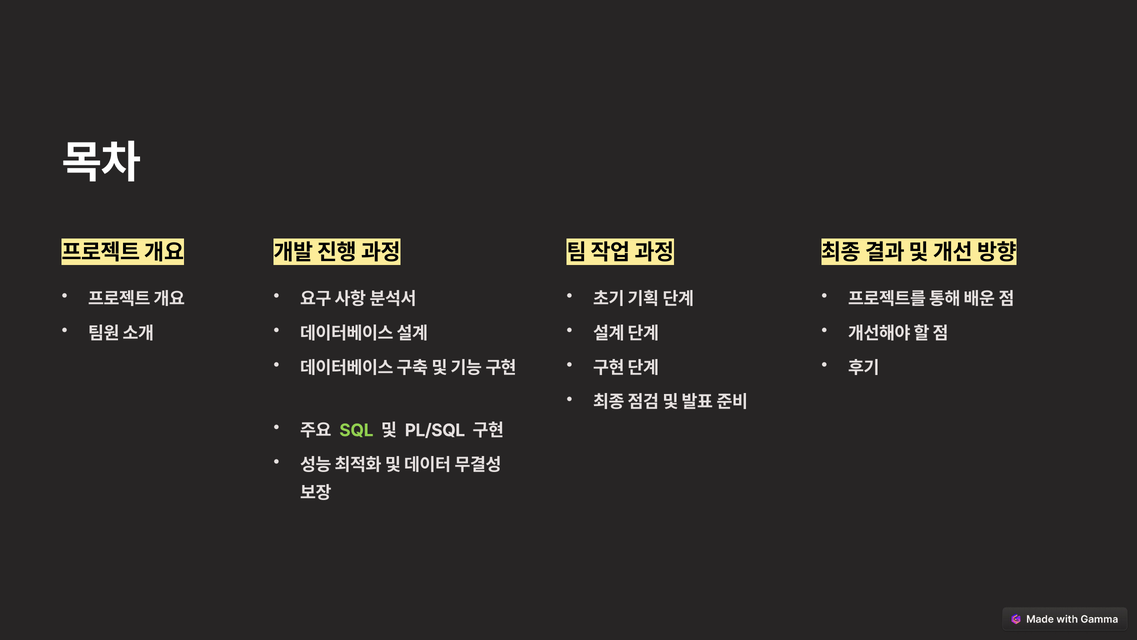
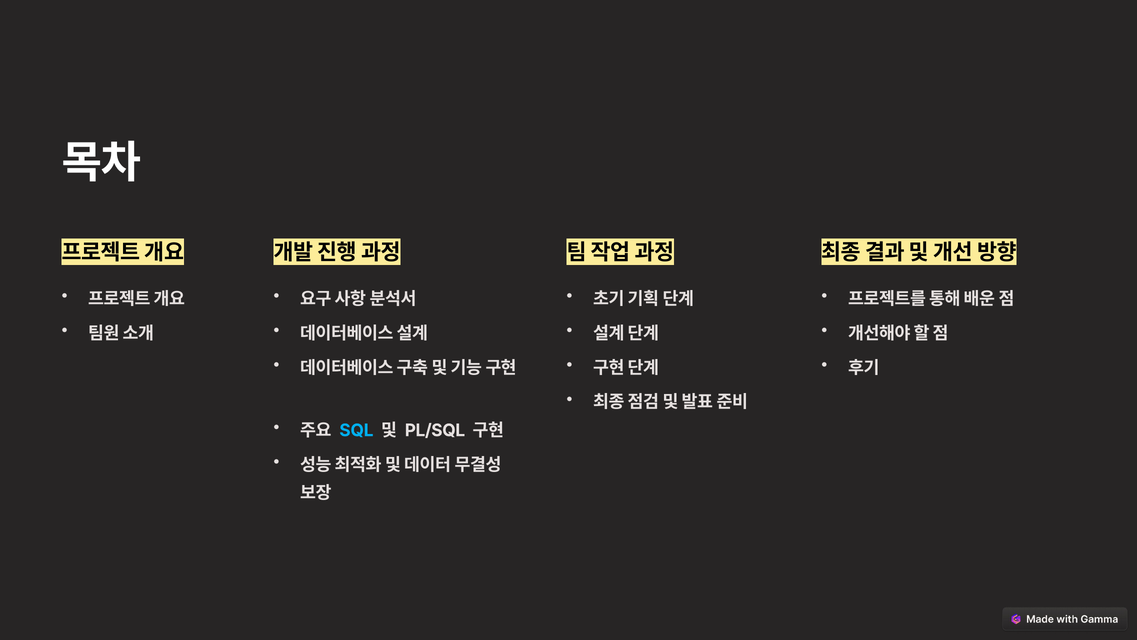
SQL colour: light green -> light blue
